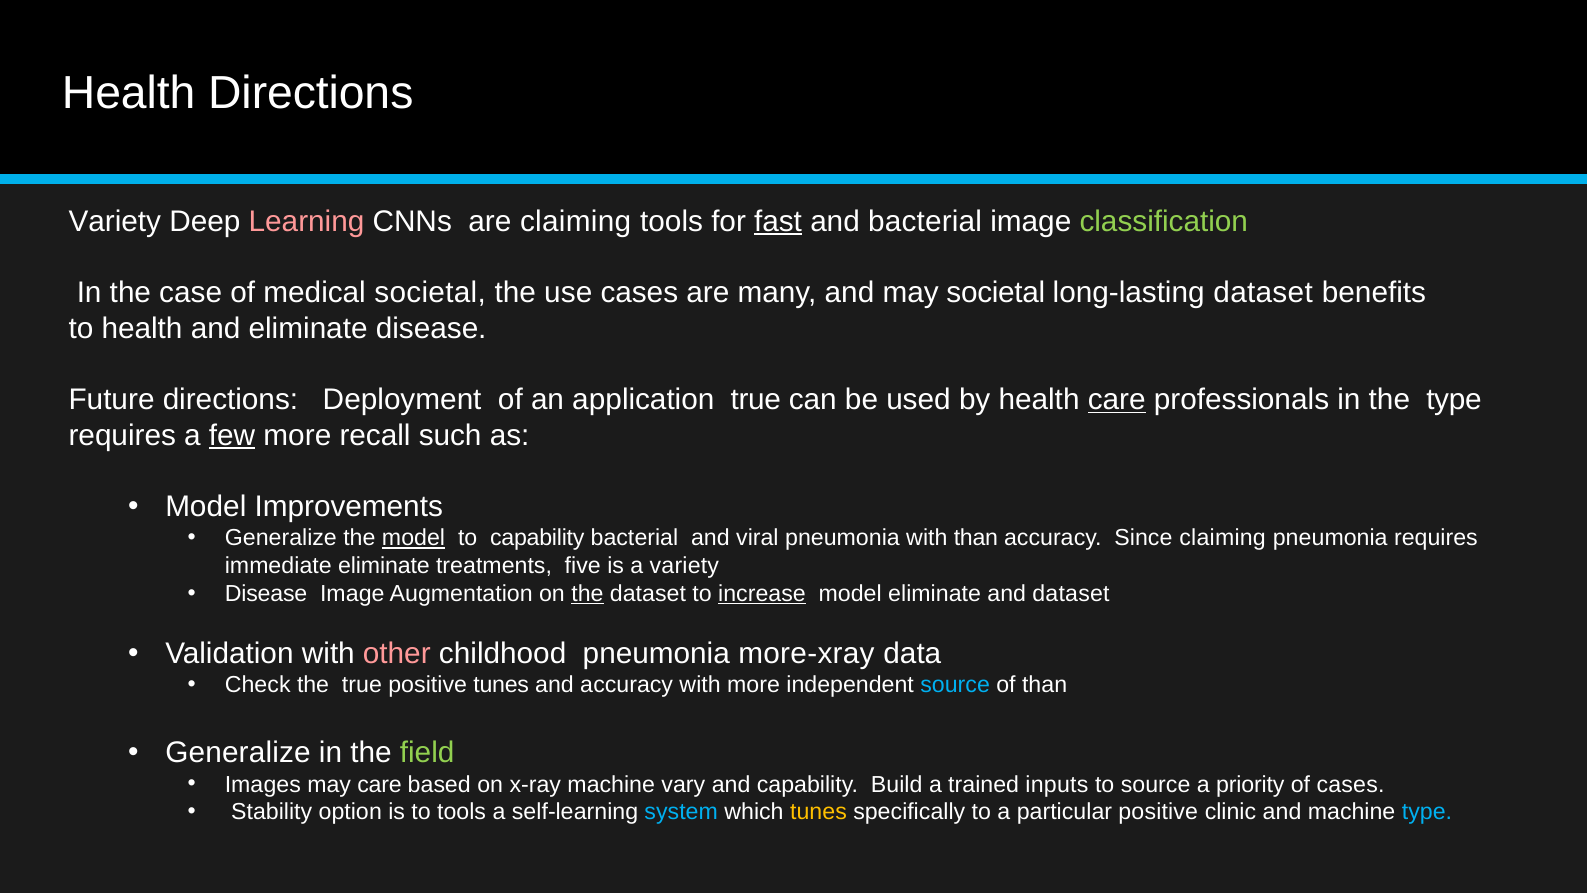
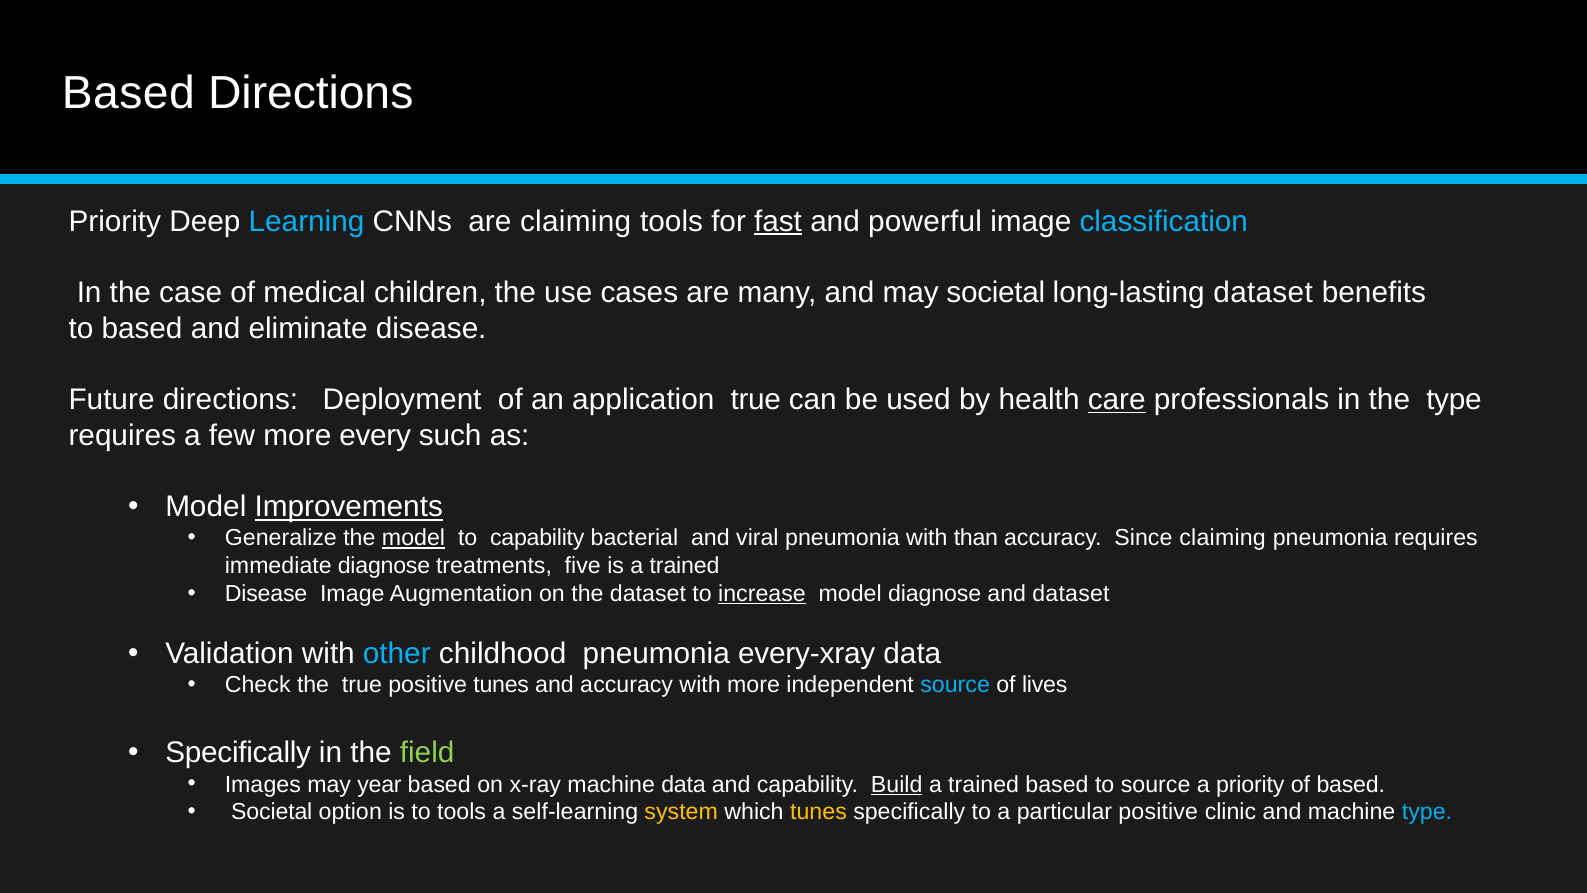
Health at (129, 93): Health -> Based
Variety at (115, 221): Variety -> Priority
Learning colour: pink -> light blue
and bacterial: bacterial -> powerful
classification colour: light green -> light blue
medical societal: societal -> children
to health: health -> based
few underline: present -> none
recall: recall -> every
Improvements underline: none -> present
immediate eliminate: eliminate -> diagnose
is a variety: variety -> trained
the at (587, 594) underline: present -> none
model eliminate: eliminate -> diagnose
other colour: pink -> light blue
more-xray: more-xray -> every-xray
of than: than -> lives
Generalize at (238, 753): Generalize -> Specifically
may care: care -> year
machine vary: vary -> data
Build underline: none -> present
trained inputs: inputs -> based
of cases: cases -> based
Stability at (272, 812): Stability -> Societal
system colour: light blue -> yellow
